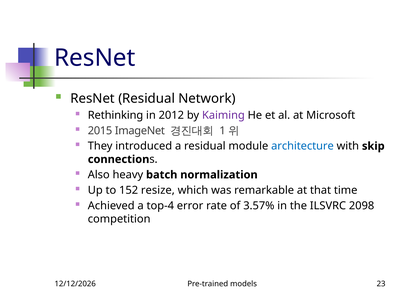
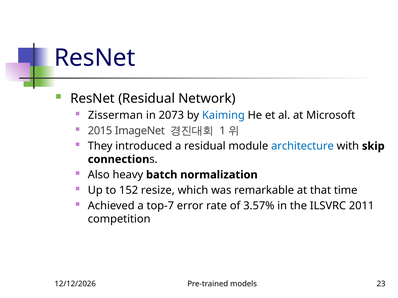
Rethinking: Rethinking -> Zisserman
2012: 2012 -> 2073
Kaiming colour: purple -> blue
top-4: top-4 -> top-7
2098: 2098 -> 2011
